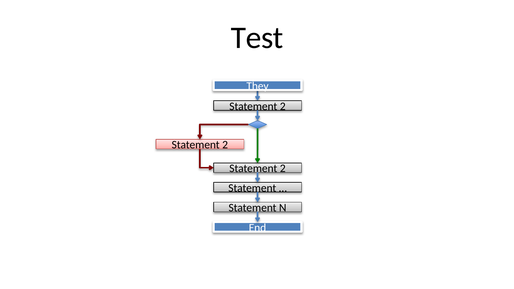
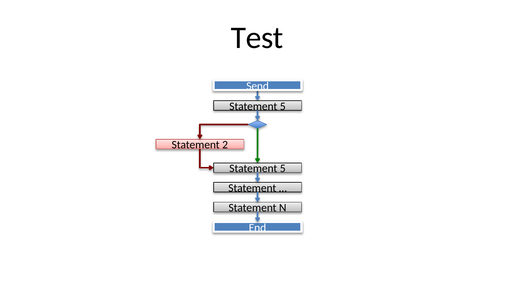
They: They -> Send
2 at (283, 106): 2 -> 5
2 at (283, 169): 2 -> 5
